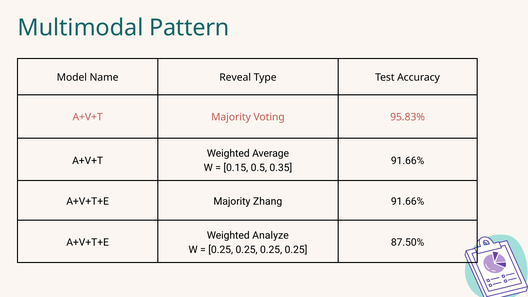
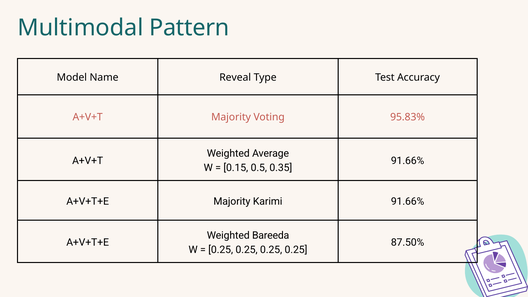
Zhang: Zhang -> Karimi
Analyze: Analyze -> Bareeda
